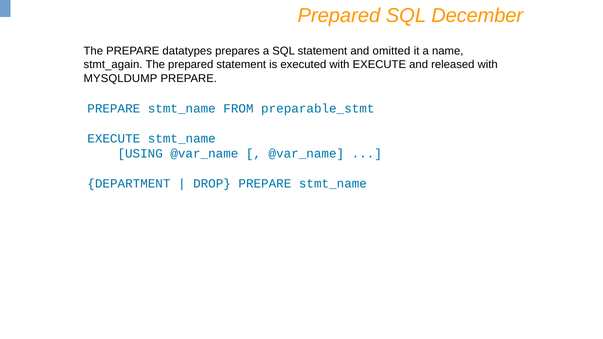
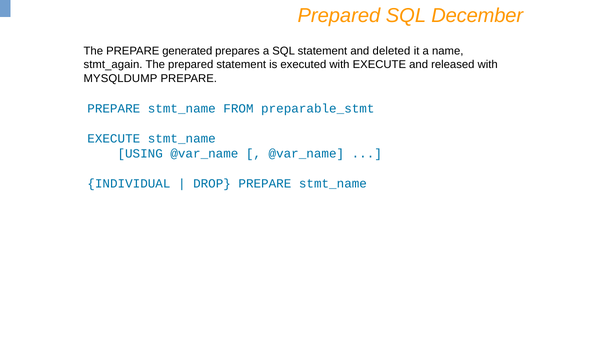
datatypes: datatypes -> generated
omitted: omitted -> deleted
DEPARTMENT: DEPARTMENT -> INDIVIDUAL
